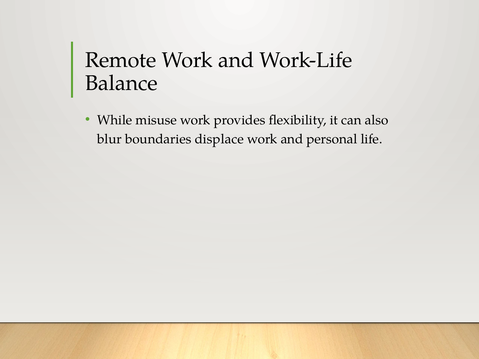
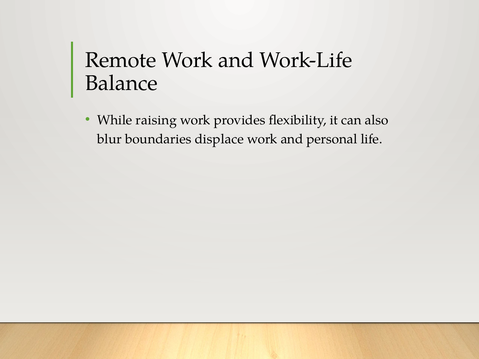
misuse: misuse -> raising
